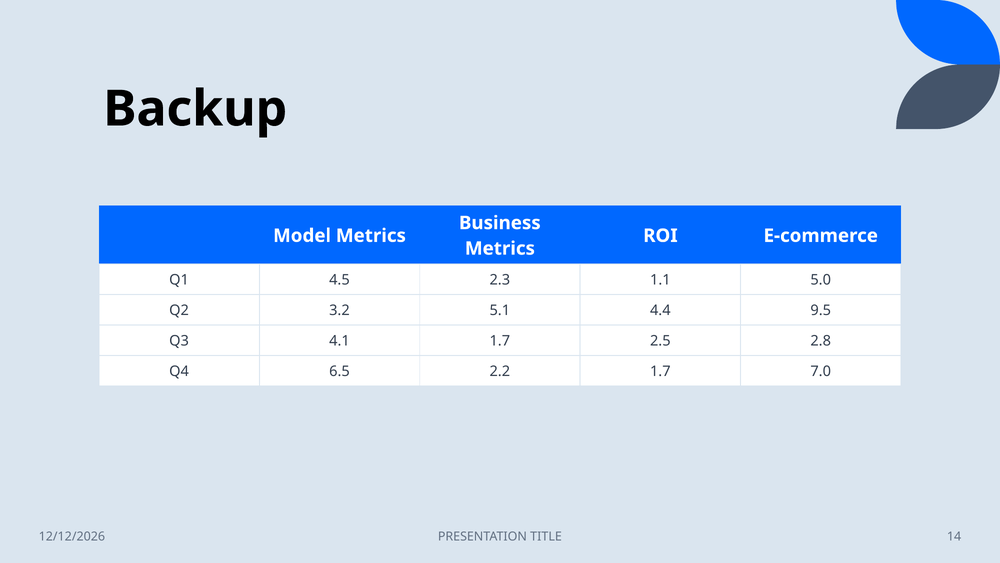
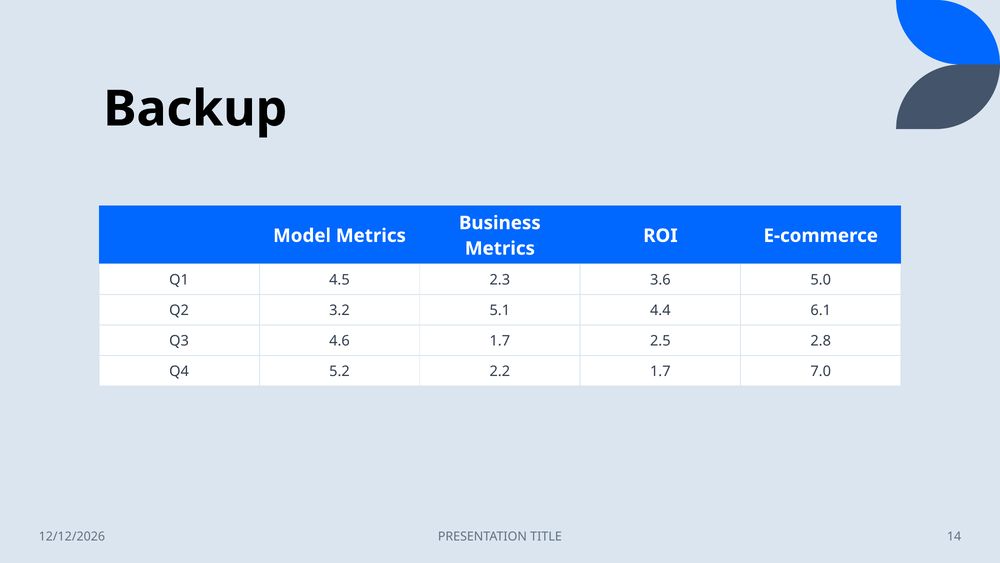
1.1: 1.1 -> 3.6
9.5: 9.5 -> 6.1
4.1: 4.1 -> 4.6
6.5: 6.5 -> 5.2
